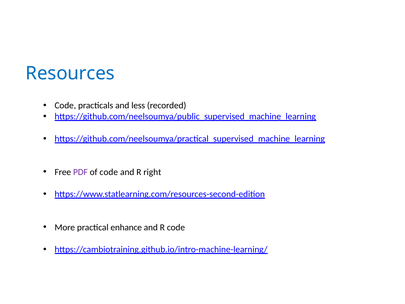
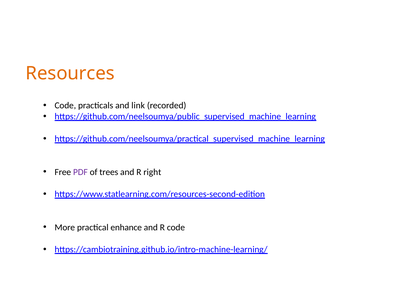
Resources colour: blue -> orange
less: less -> link
of code: code -> trees
